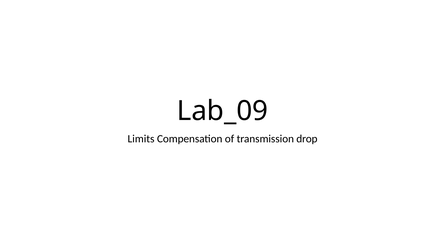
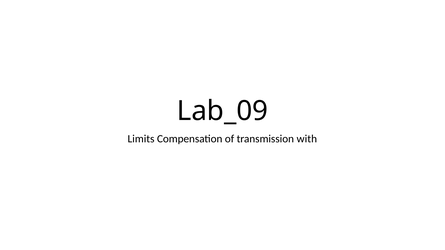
drop: drop -> with
